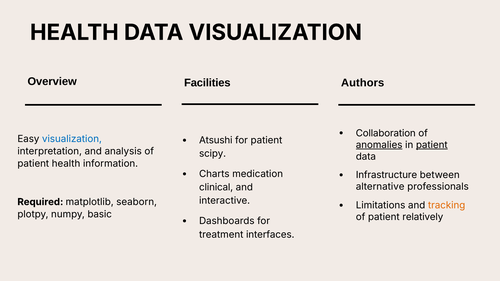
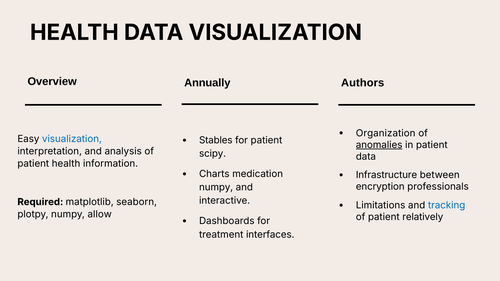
Facilities: Facilities -> Annually
Collaboration: Collaboration -> Organization
Atsushi: Atsushi -> Stables
patient at (432, 145) underline: present -> none
alternative: alternative -> encryption
clinical at (216, 188): clinical -> numpy
tracking colour: orange -> blue
basic: basic -> allow
